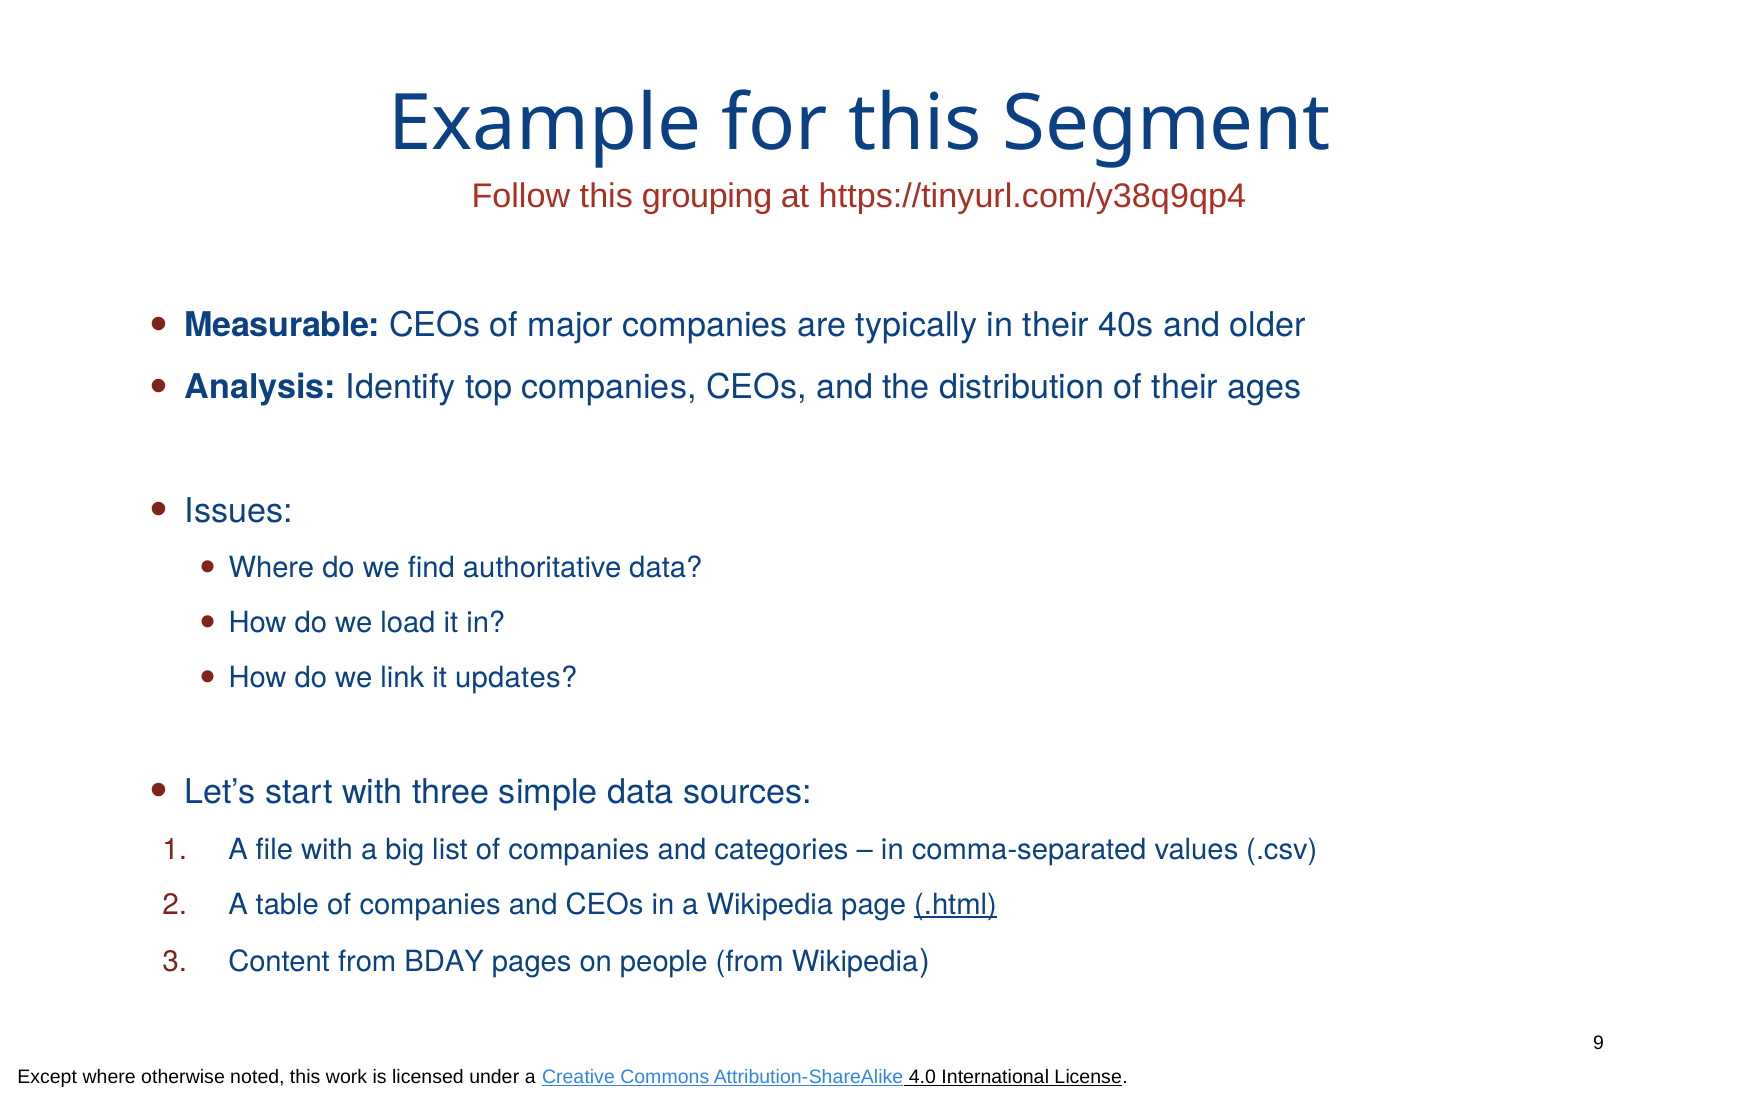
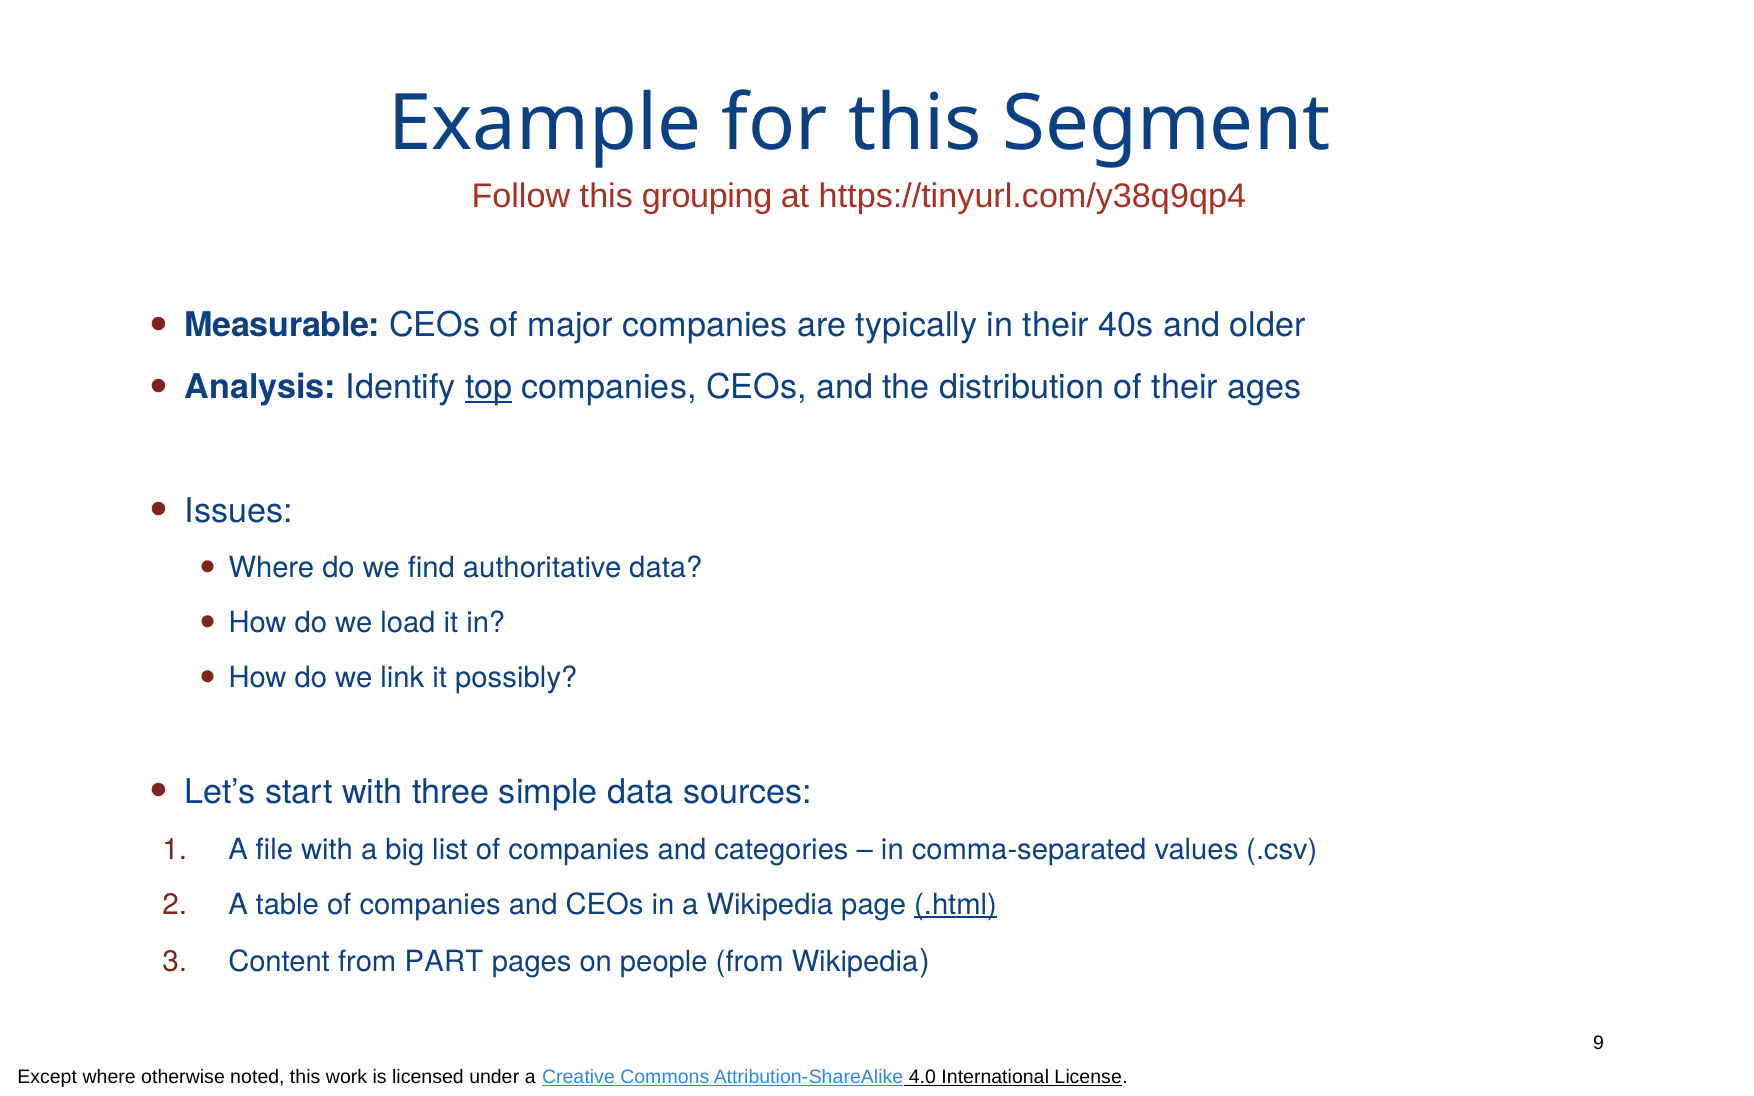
top underline: none -> present
updates: updates -> possibly
BDAY: BDAY -> PART
